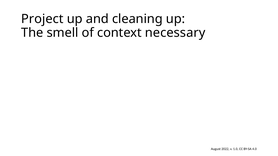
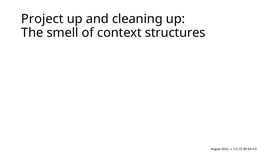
necessary: necessary -> structures
